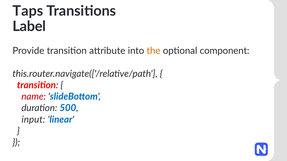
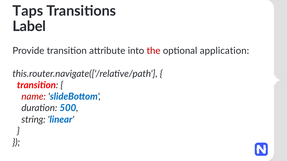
the colour: orange -> red
component: component -> application
input: input -> string
